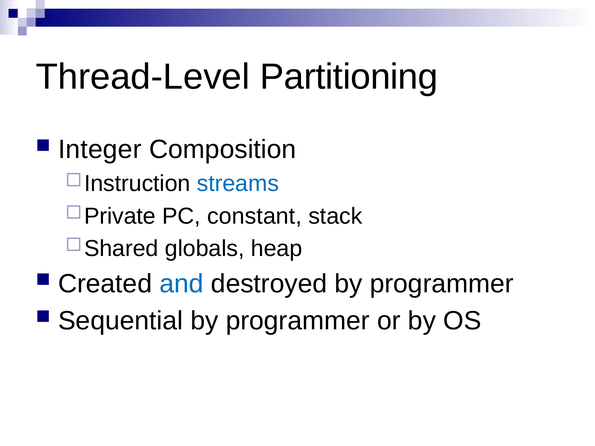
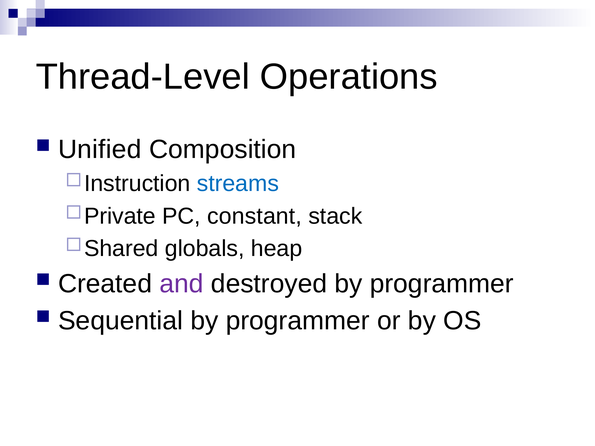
Partitioning: Partitioning -> Operations
Integer: Integer -> Unified
and colour: blue -> purple
